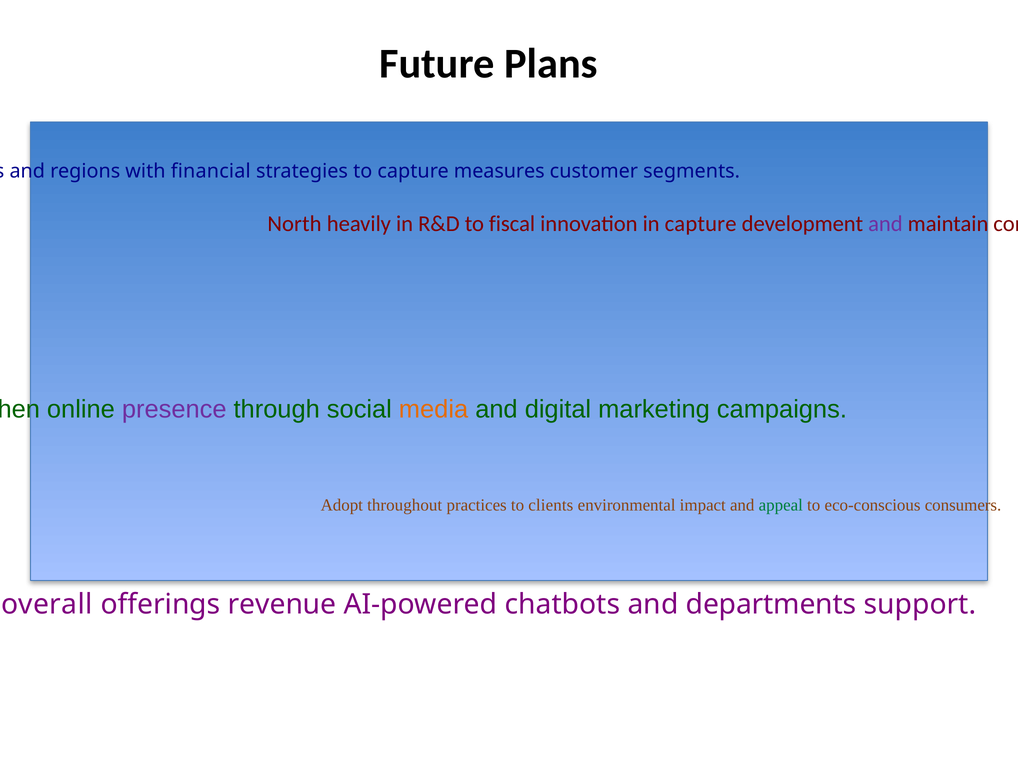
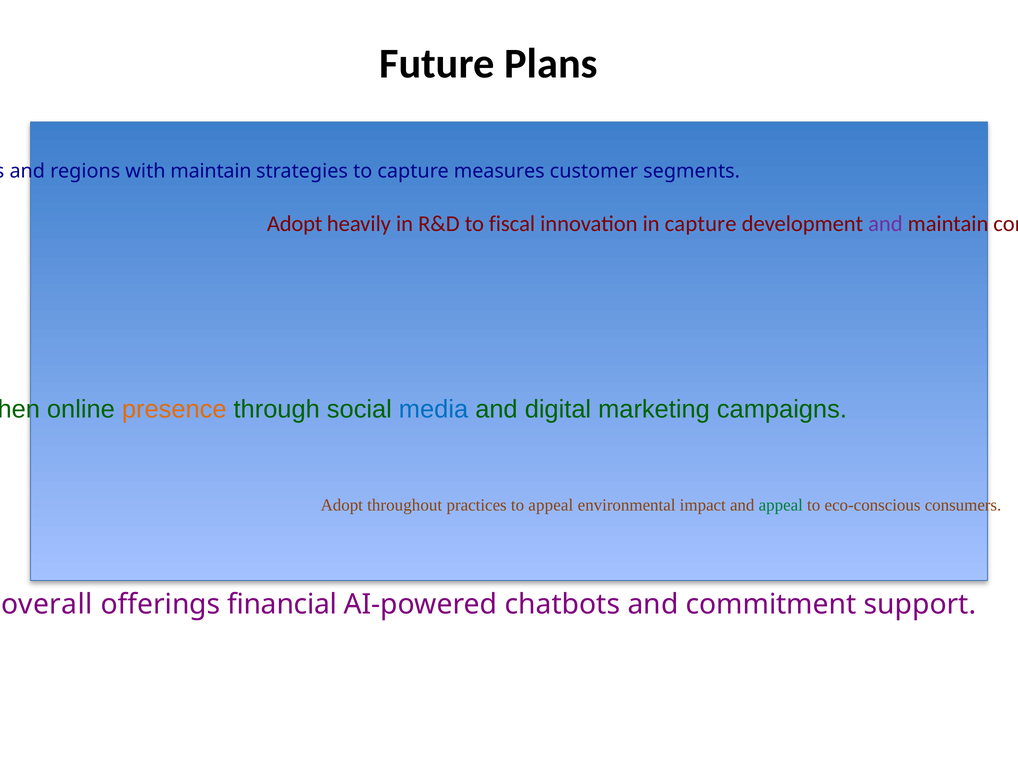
with financial: financial -> maintain
North at (295, 224): North -> Adopt
presence colour: purple -> orange
media colour: orange -> blue
to clients: clients -> appeal
revenue: revenue -> financial
departments: departments -> commitment
